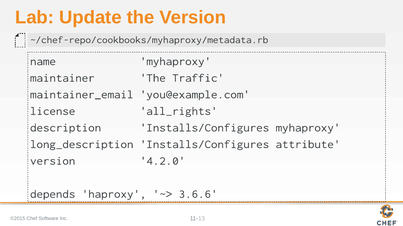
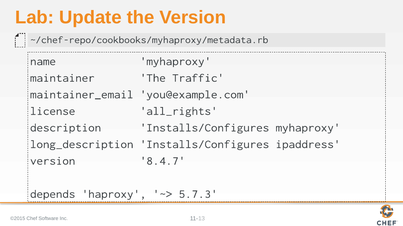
attribute: attribute -> ipaddress
4.2.0: 4.2.0 -> 8.4.7
3.6.6: 3.6.6 -> 5.7.3
